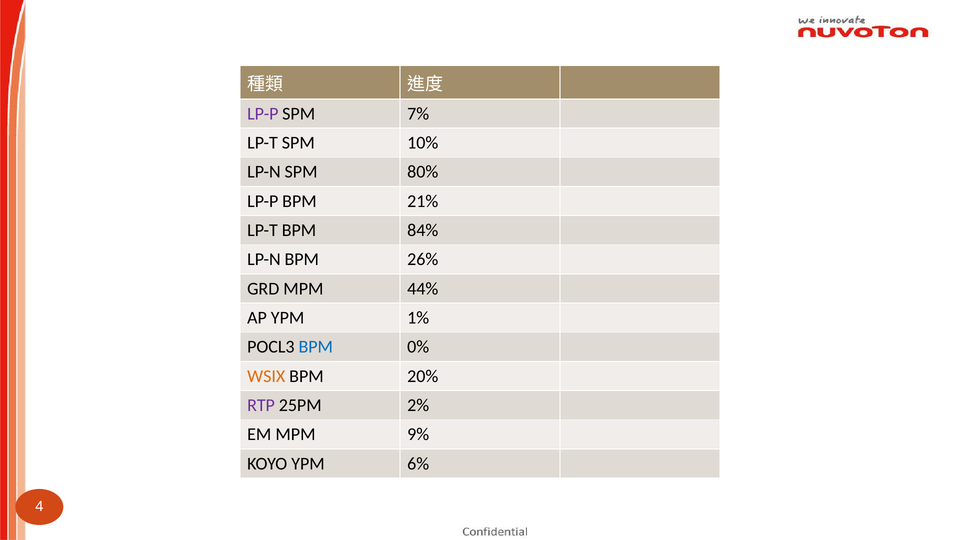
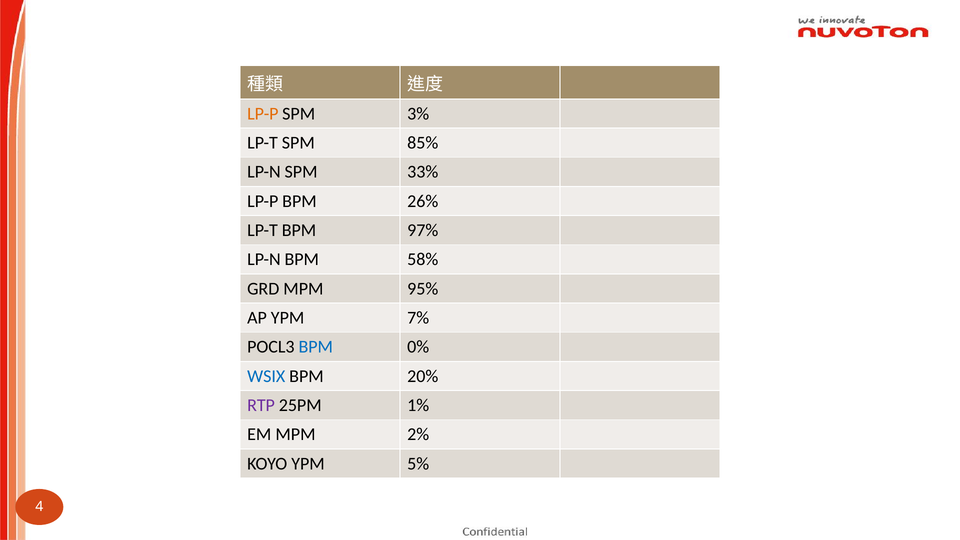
LP-P at (263, 114) colour: purple -> orange
7%: 7% -> 3%
10%: 10% -> 85%
80%: 80% -> 33%
21%: 21% -> 26%
84%: 84% -> 97%
26%: 26% -> 58%
44%: 44% -> 95%
1%: 1% -> 7%
WSIX colour: orange -> blue
2%: 2% -> 1%
9%: 9% -> 2%
6%: 6% -> 5%
